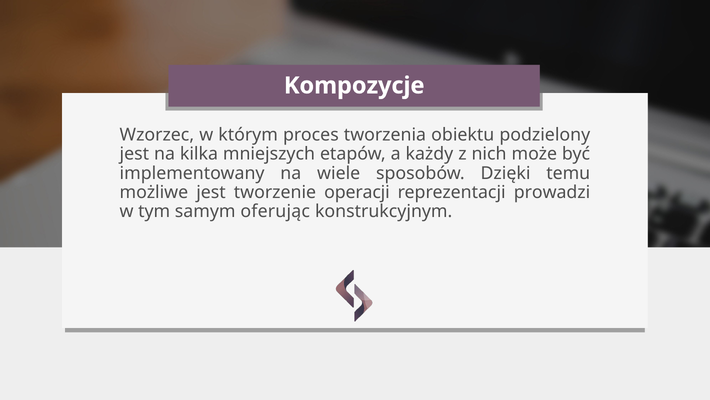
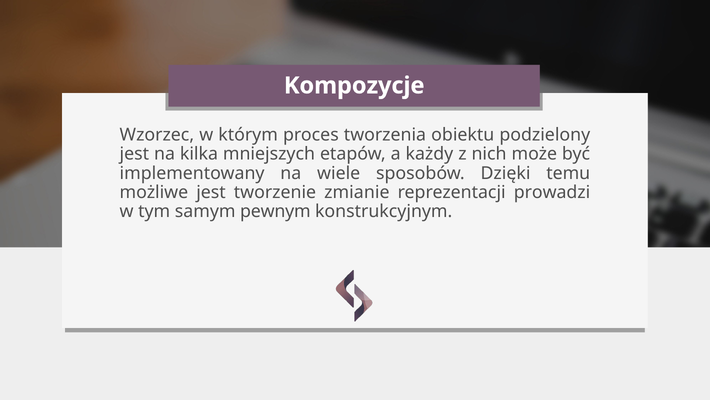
operacji: operacji -> zmianie
oferując: oferując -> pewnym
